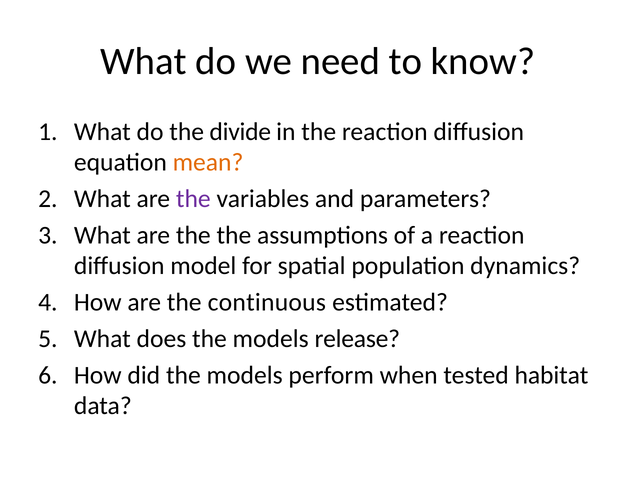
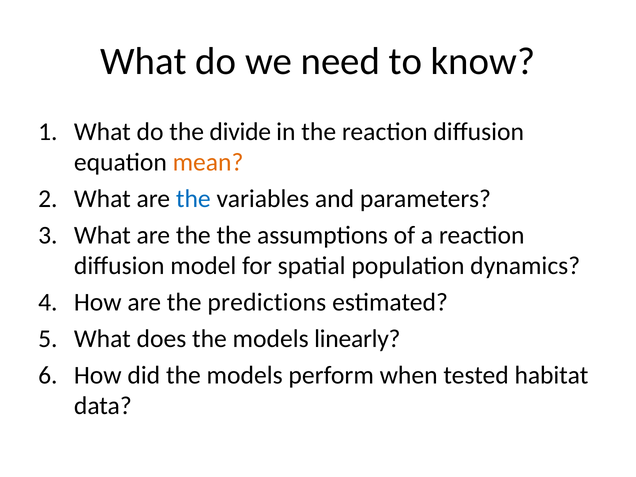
the at (193, 199) colour: purple -> blue
continuous: continuous -> predictions
release: release -> linearly
